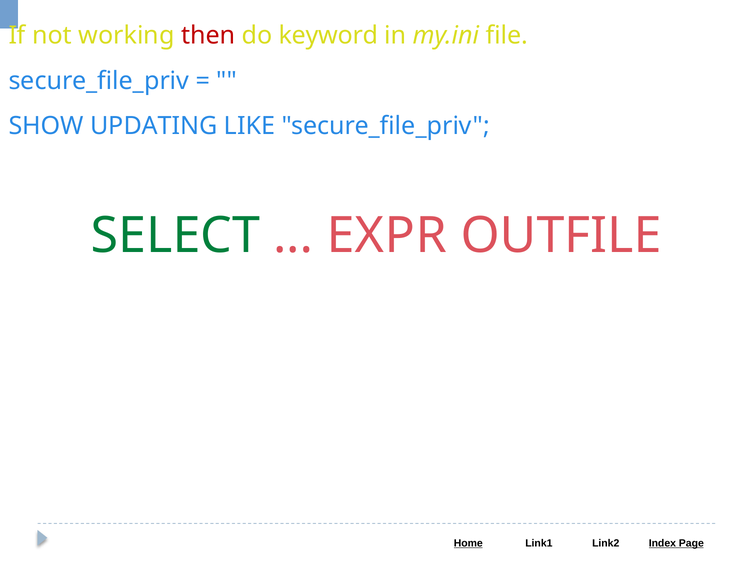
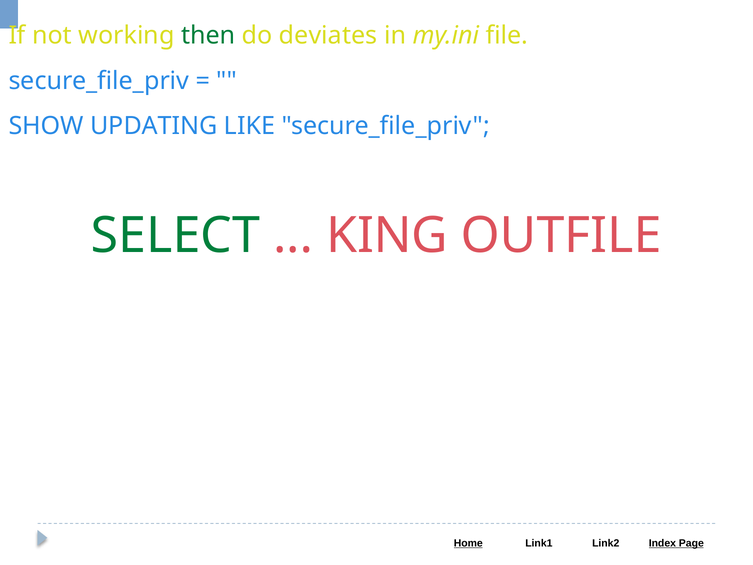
then colour: red -> green
keyword: keyword -> deviates
EXPR: EXPR -> KING
